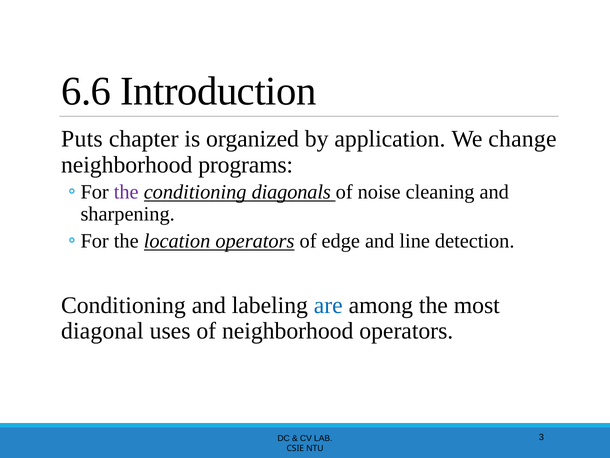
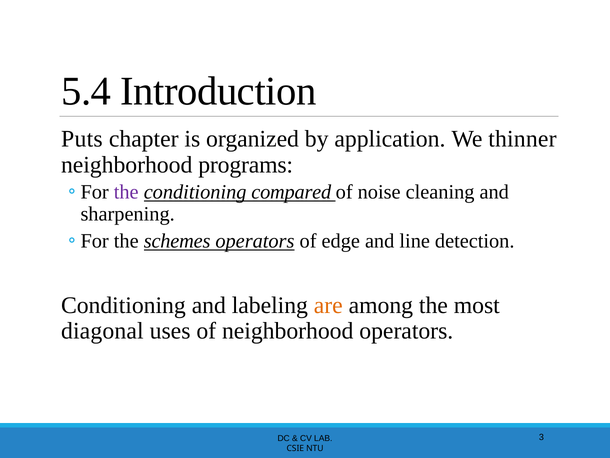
6.6: 6.6 -> 5.4
change: change -> thinner
diagonals: diagonals -> compared
location: location -> schemes
are colour: blue -> orange
